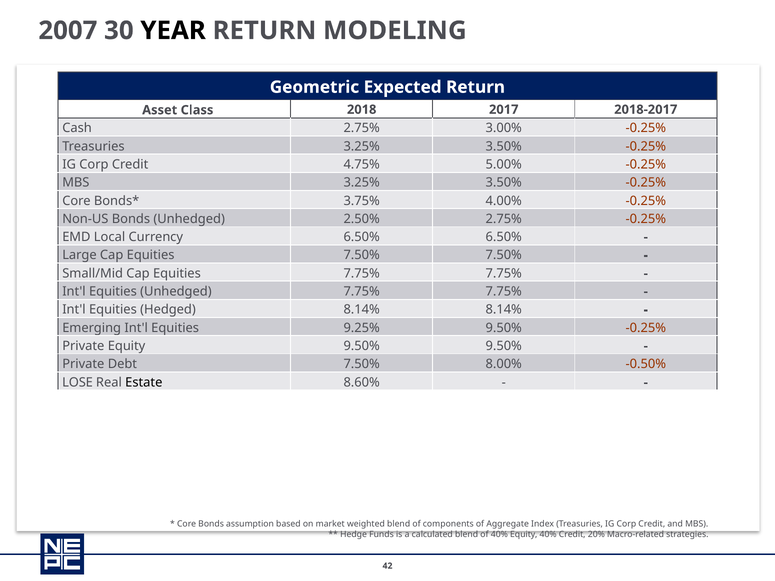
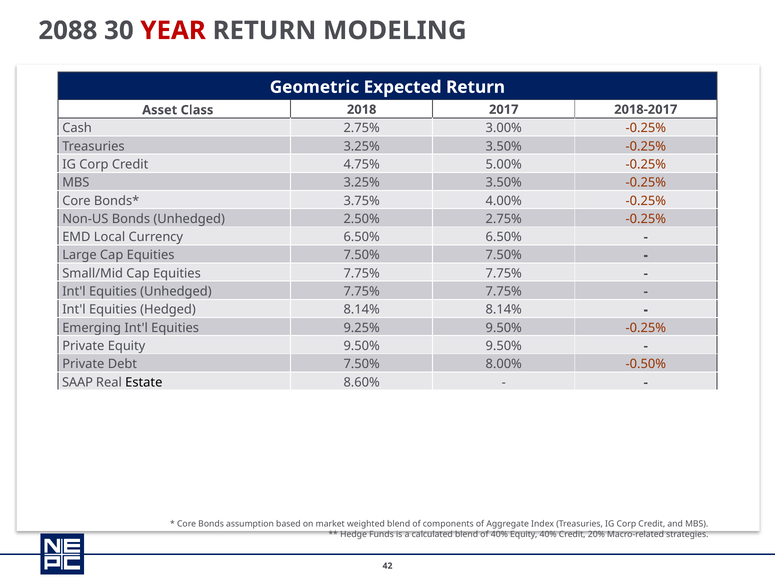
2007: 2007 -> 2088
YEAR colour: black -> red
LOSE: LOSE -> SAAP
